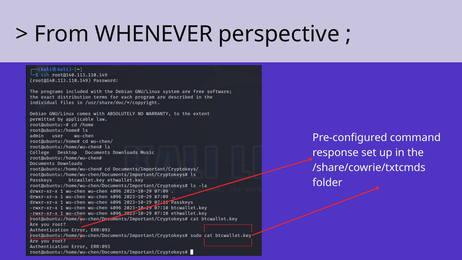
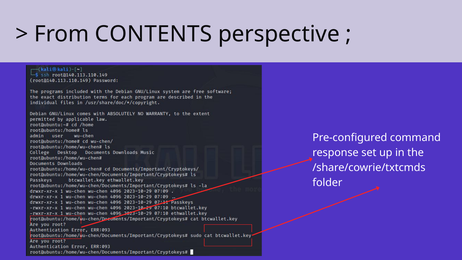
WHENEVER: WHENEVER -> CONTENTS
